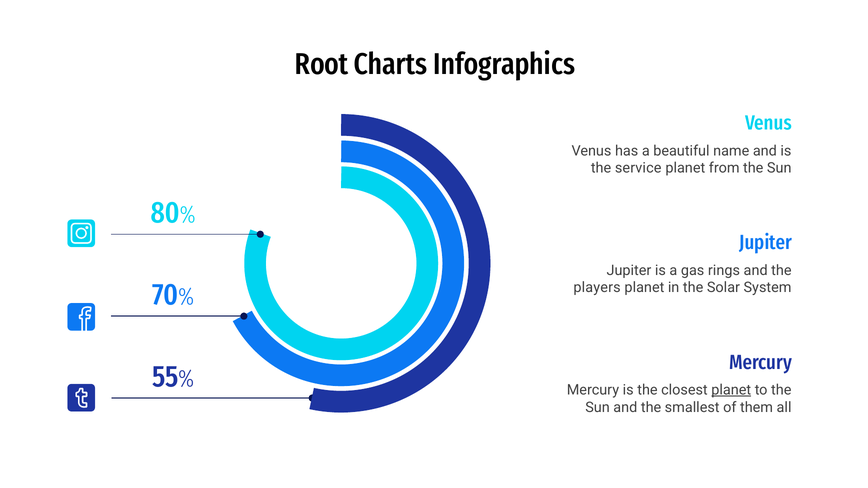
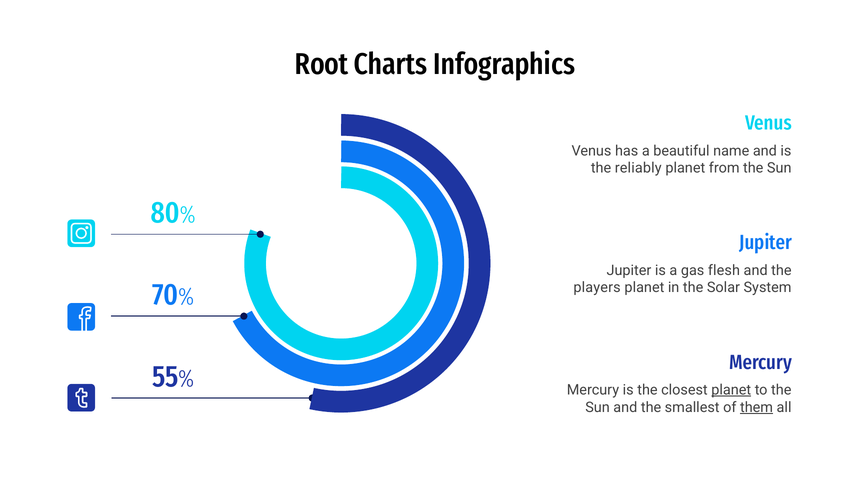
service: service -> reliably
rings: rings -> flesh
them underline: none -> present
